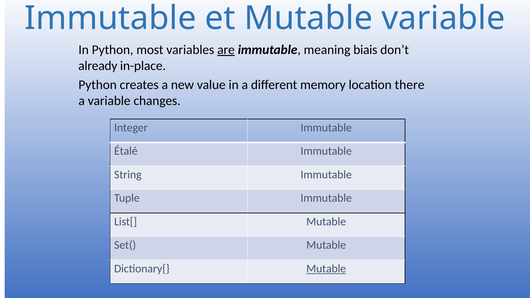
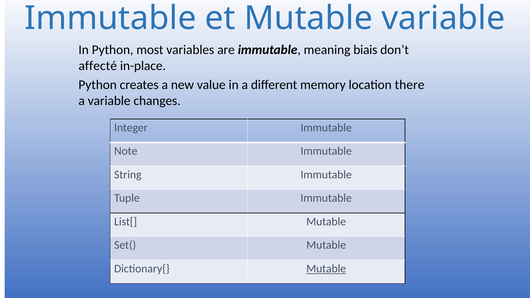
are underline: present -> none
already: already -> affecté
Étalé: Étalé -> Note
